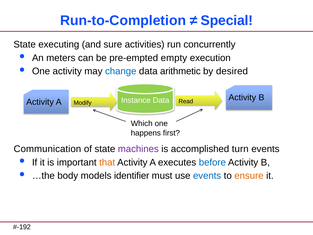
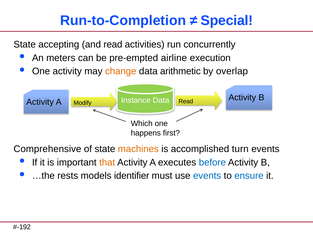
executing: executing -> accepting
and sure: sure -> read
empty: empty -> airline
change colour: blue -> orange
desired: desired -> overlap
Communication: Communication -> Comprehensive
machines colour: purple -> orange
body: body -> rests
ensure colour: orange -> blue
